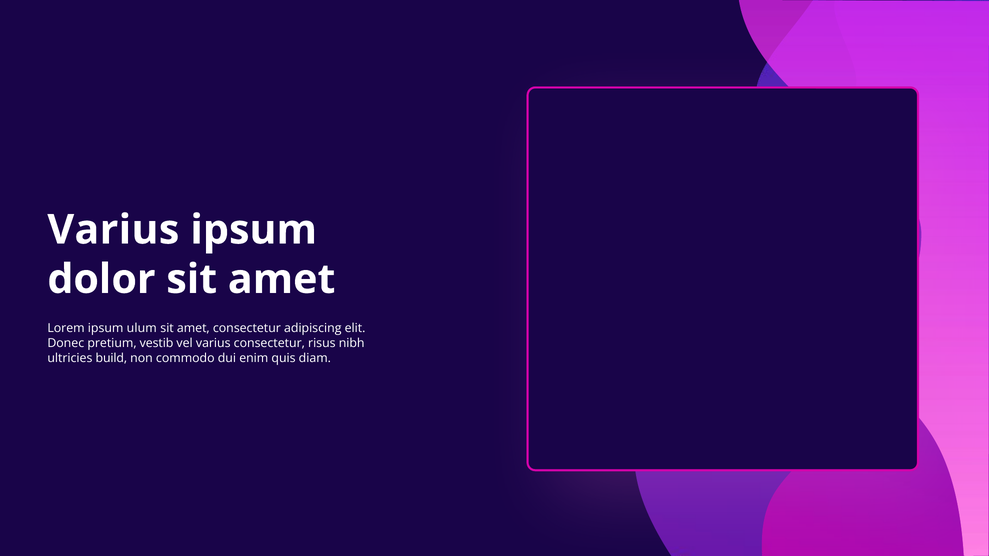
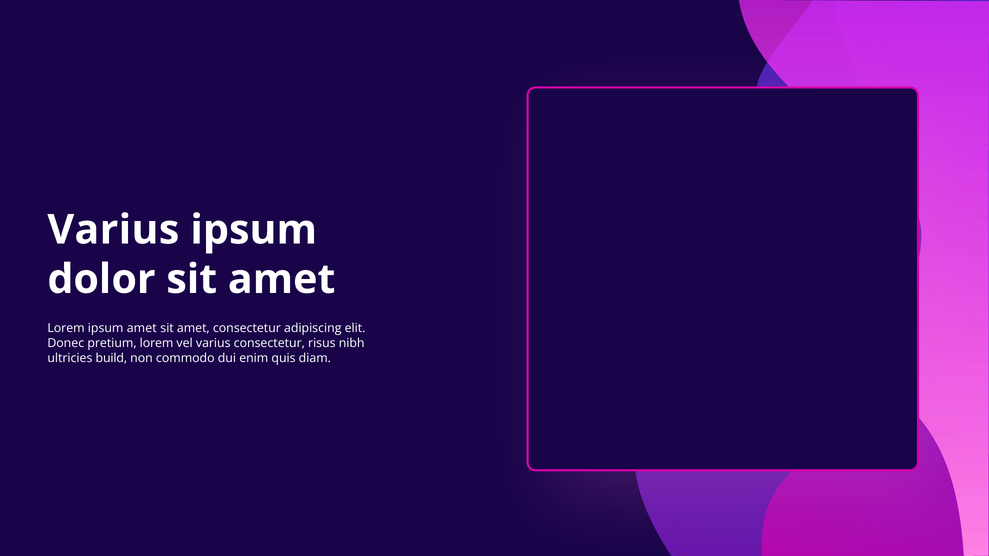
ipsum ulum: ulum -> amet
pretium vestib: vestib -> lorem
